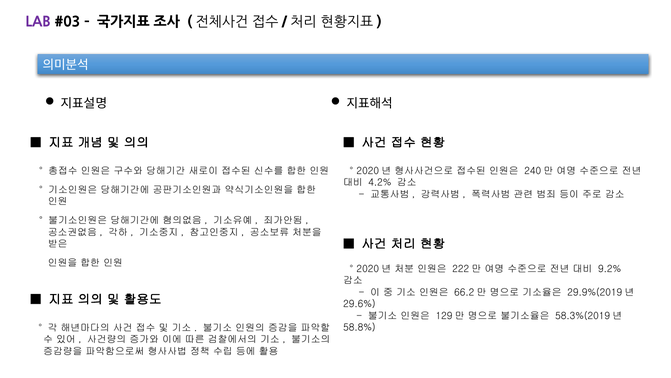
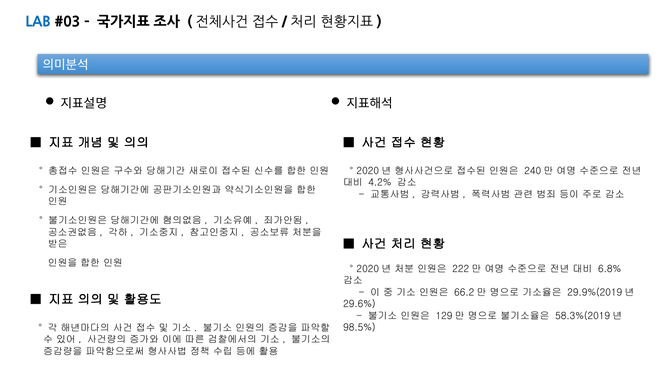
LAB colour: purple -> blue
9.2%: 9.2% -> 6.8%
58.8%: 58.8% -> 98.5%
